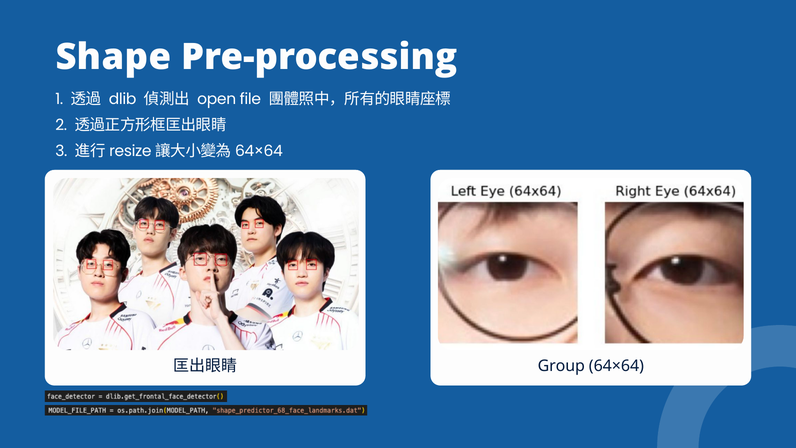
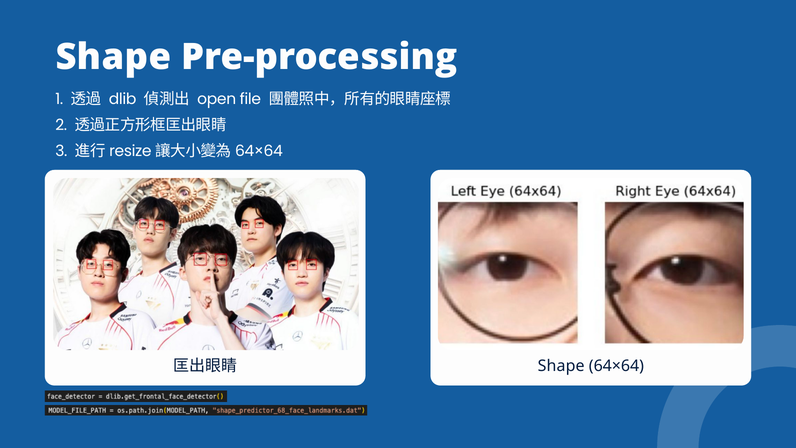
Group at (561, 366): Group -> Shape
